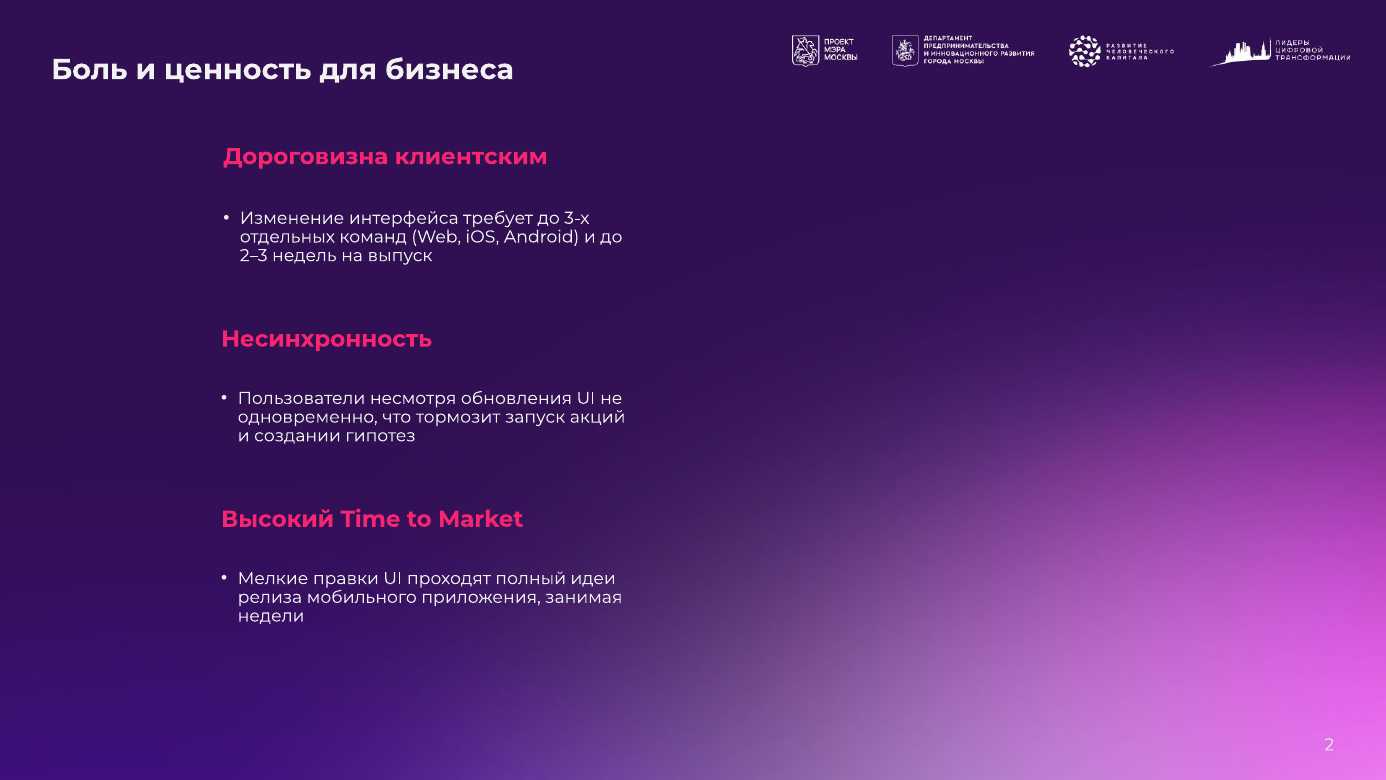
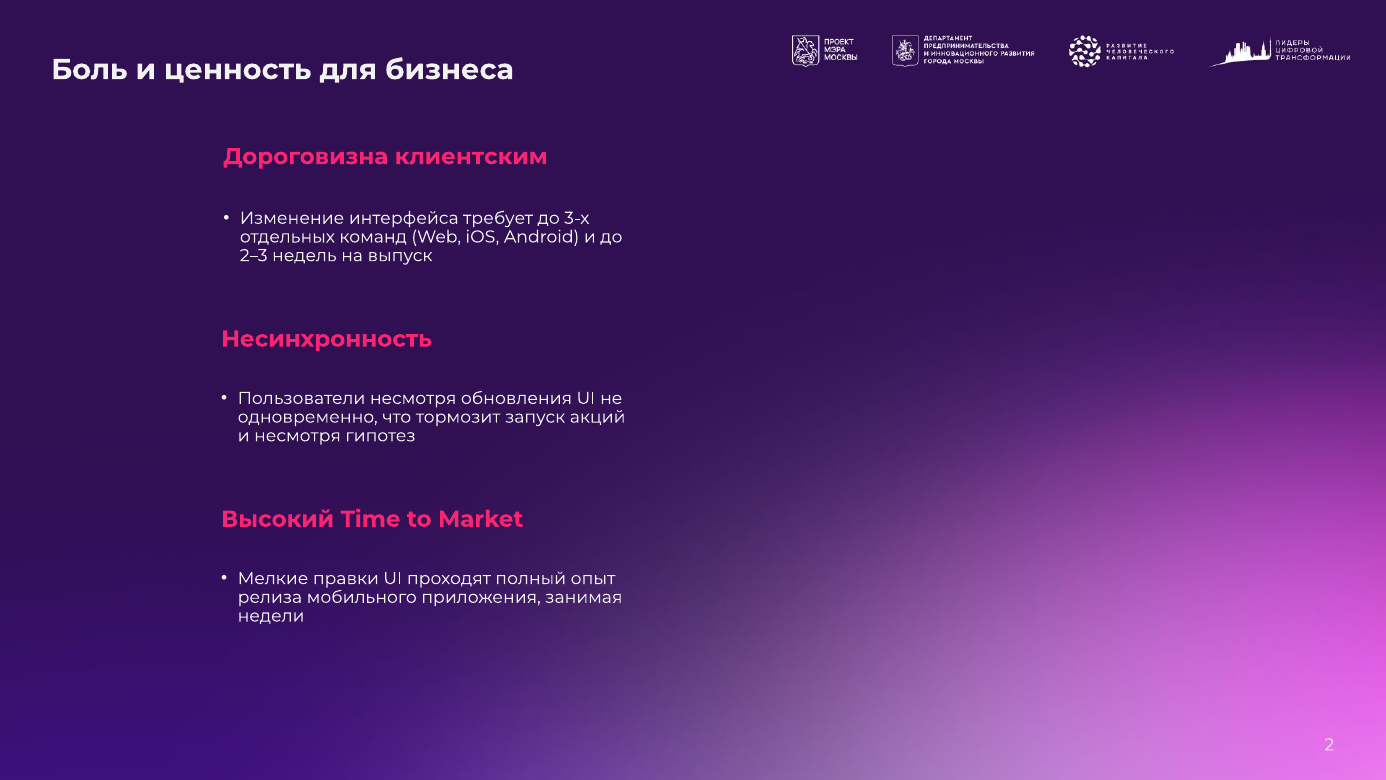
и создании: создании -> несмотря
идеи: идеи -> опыт
